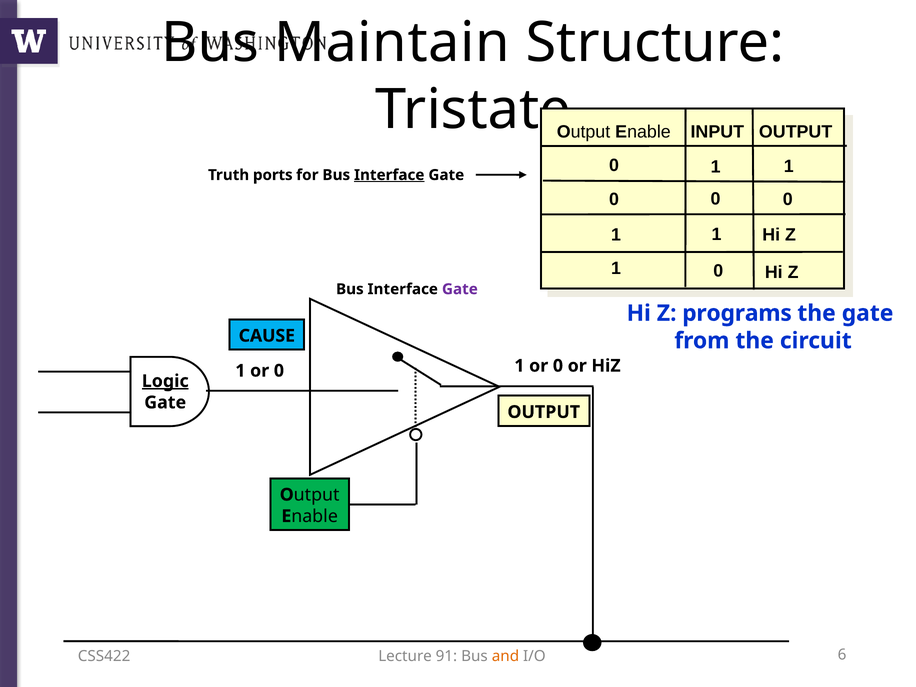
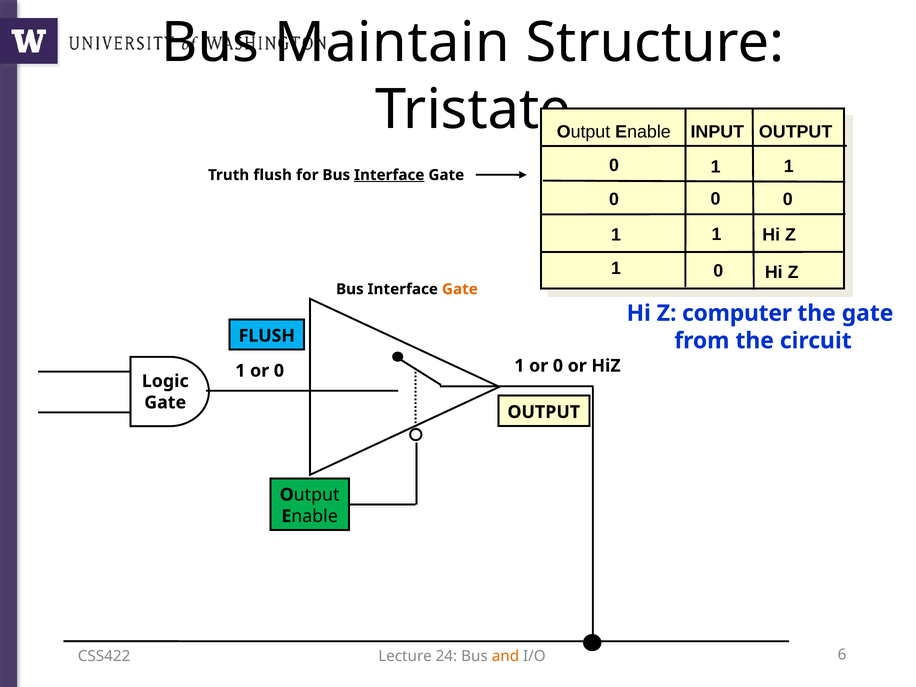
Truth ports: ports -> flush
Gate at (460, 289) colour: purple -> orange
programs: programs -> computer
CAUSE at (267, 336): CAUSE -> FLUSH
Logic underline: present -> none
91: 91 -> 24
